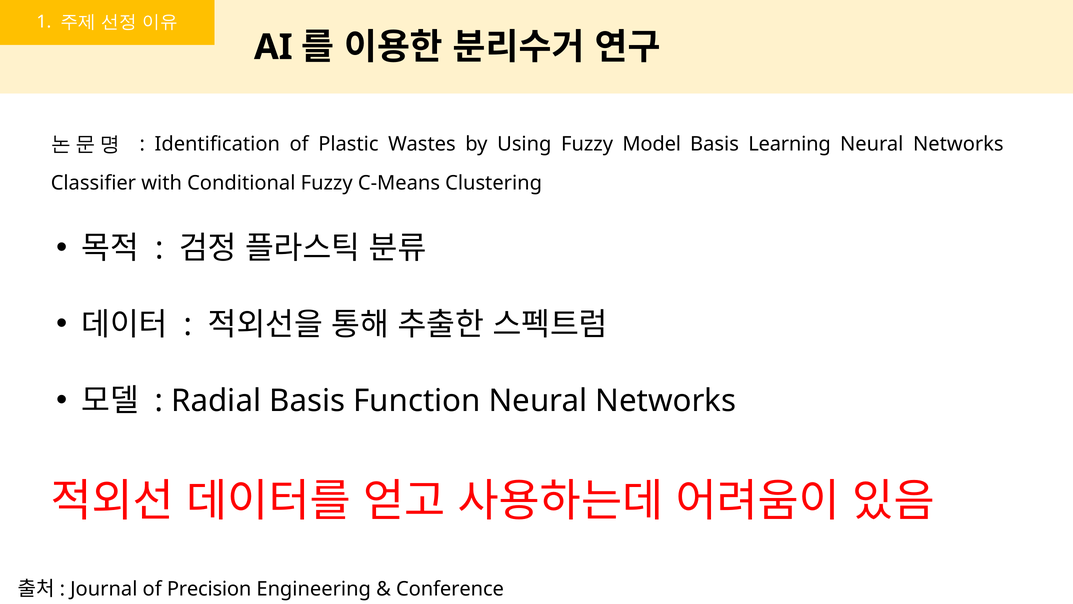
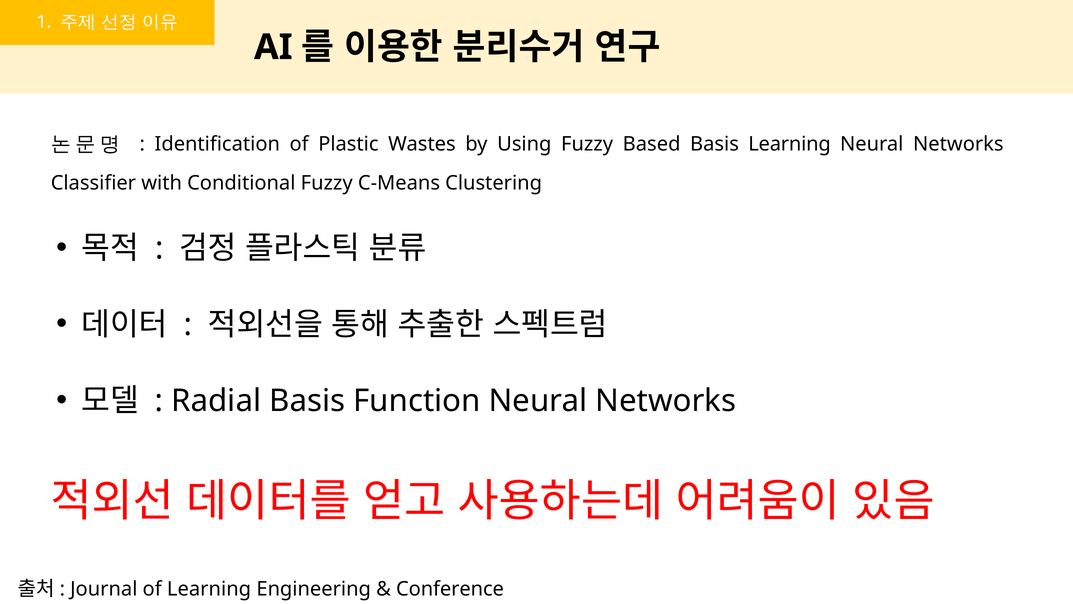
Model: Model -> Based
of Precision: Precision -> Learning
